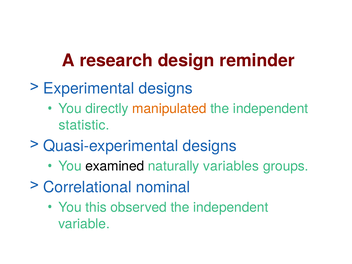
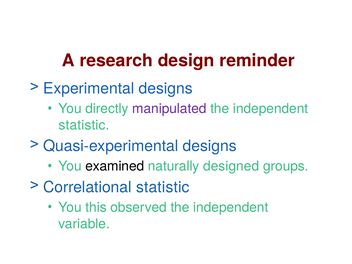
manipulated colour: orange -> purple
variables: variables -> designed
Correlational nominal: nominal -> statistic
